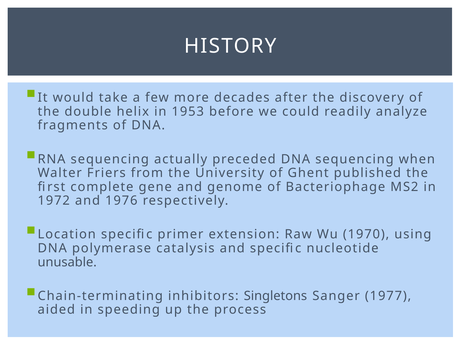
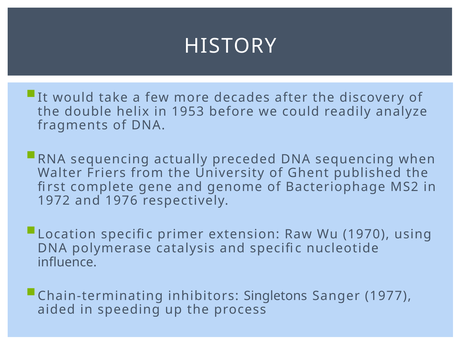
unusable: unusable -> influence
